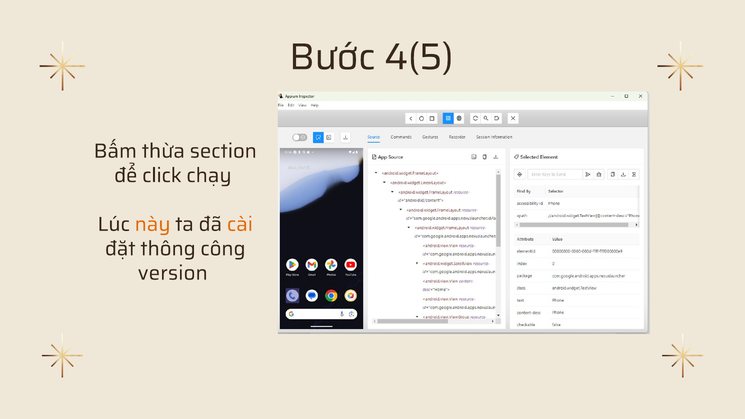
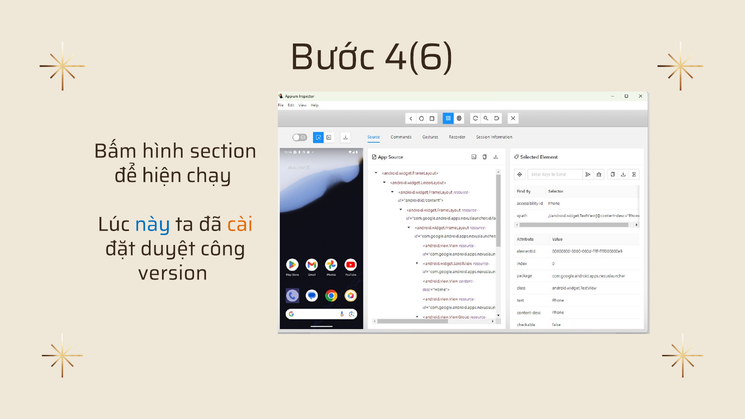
4(5: 4(5 -> 4(6
thừa: thừa -> hình
click: click -> hiện
này colour: orange -> blue
thông: thông -> duyệt
